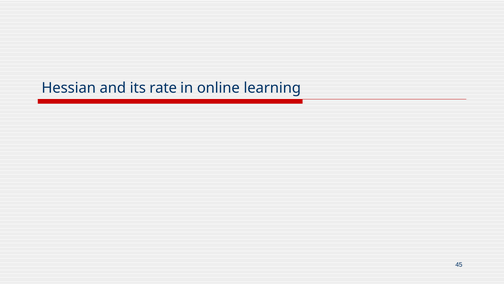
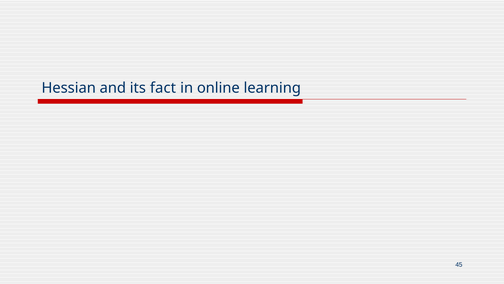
rate: rate -> fact
